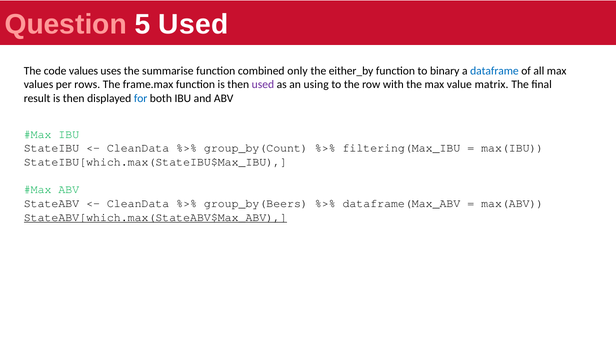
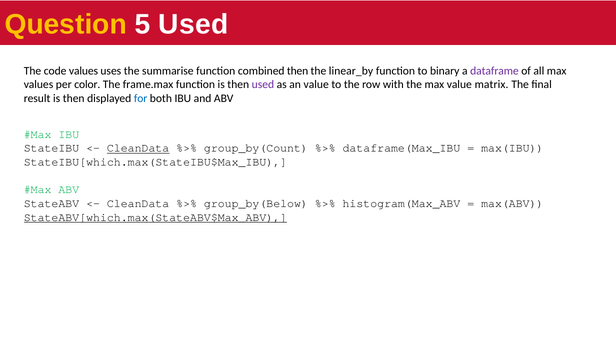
Question colour: pink -> yellow
combined only: only -> then
either_by: either_by -> linear_by
dataframe colour: blue -> purple
rows: rows -> color
an using: using -> value
CleanData at (138, 148) underline: none -> present
filtering(Max_IBU: filtering(Max_IBU -> dataframe(Max_IBU
group_by(Beers: group_by(Beers -> group_by(Below
dataframe(Max_ABV: dataframe(Max_ABV -> histogram(Max_ABV
